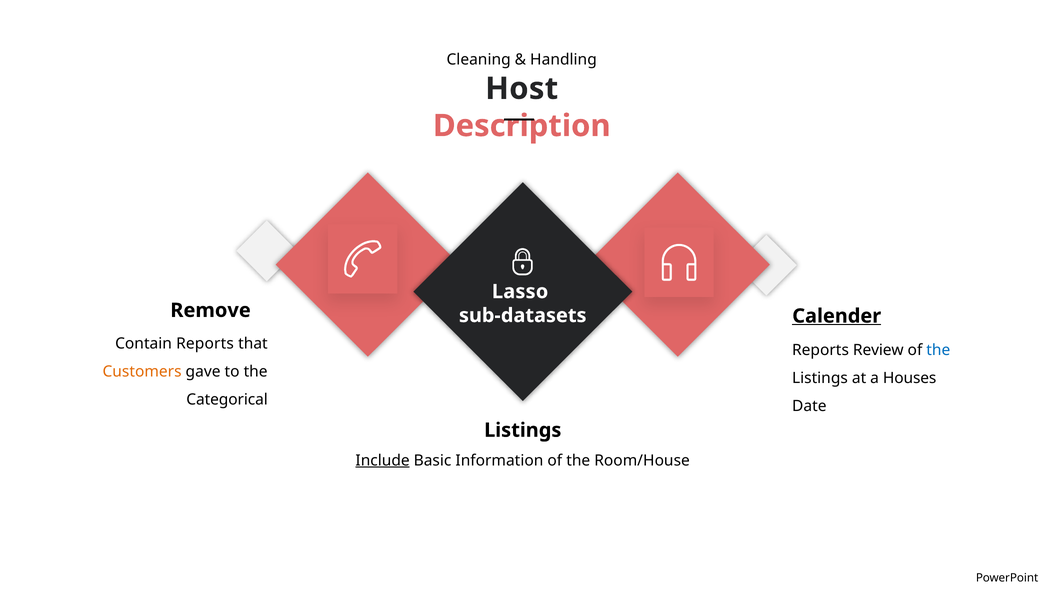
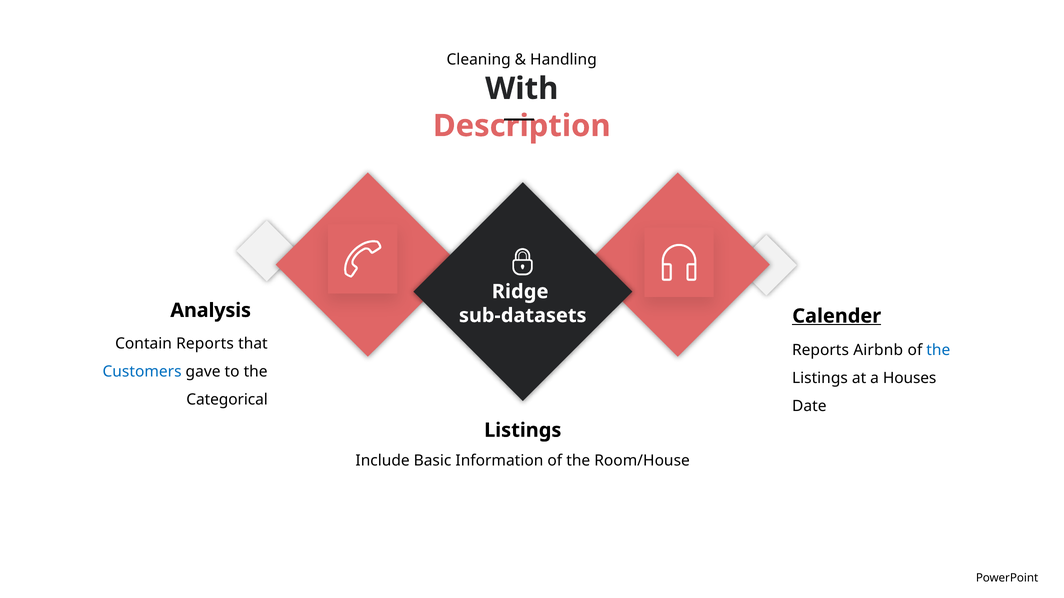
Host: Host -> With
Lasso: Lasso -> Ridge
Remove: Remove -> Analysis
Review: Review -> Airbnb
Customers colour: orange -> blue
Include underline: present -> none
